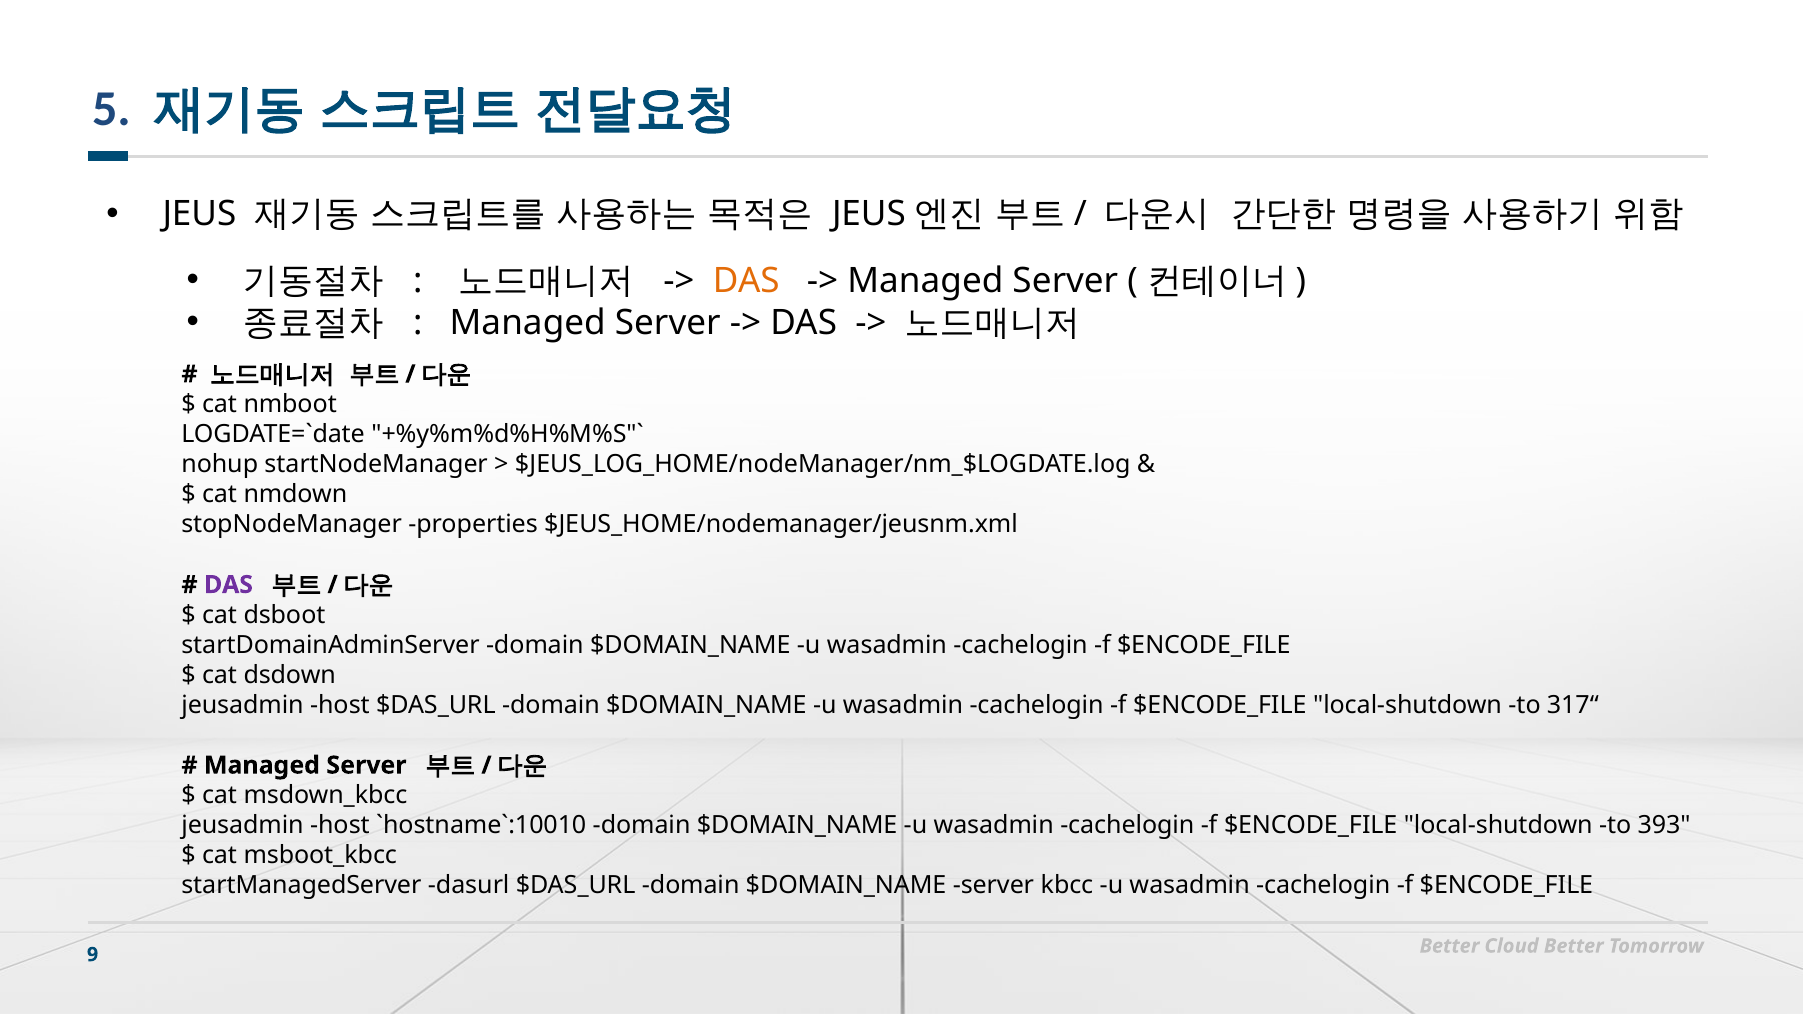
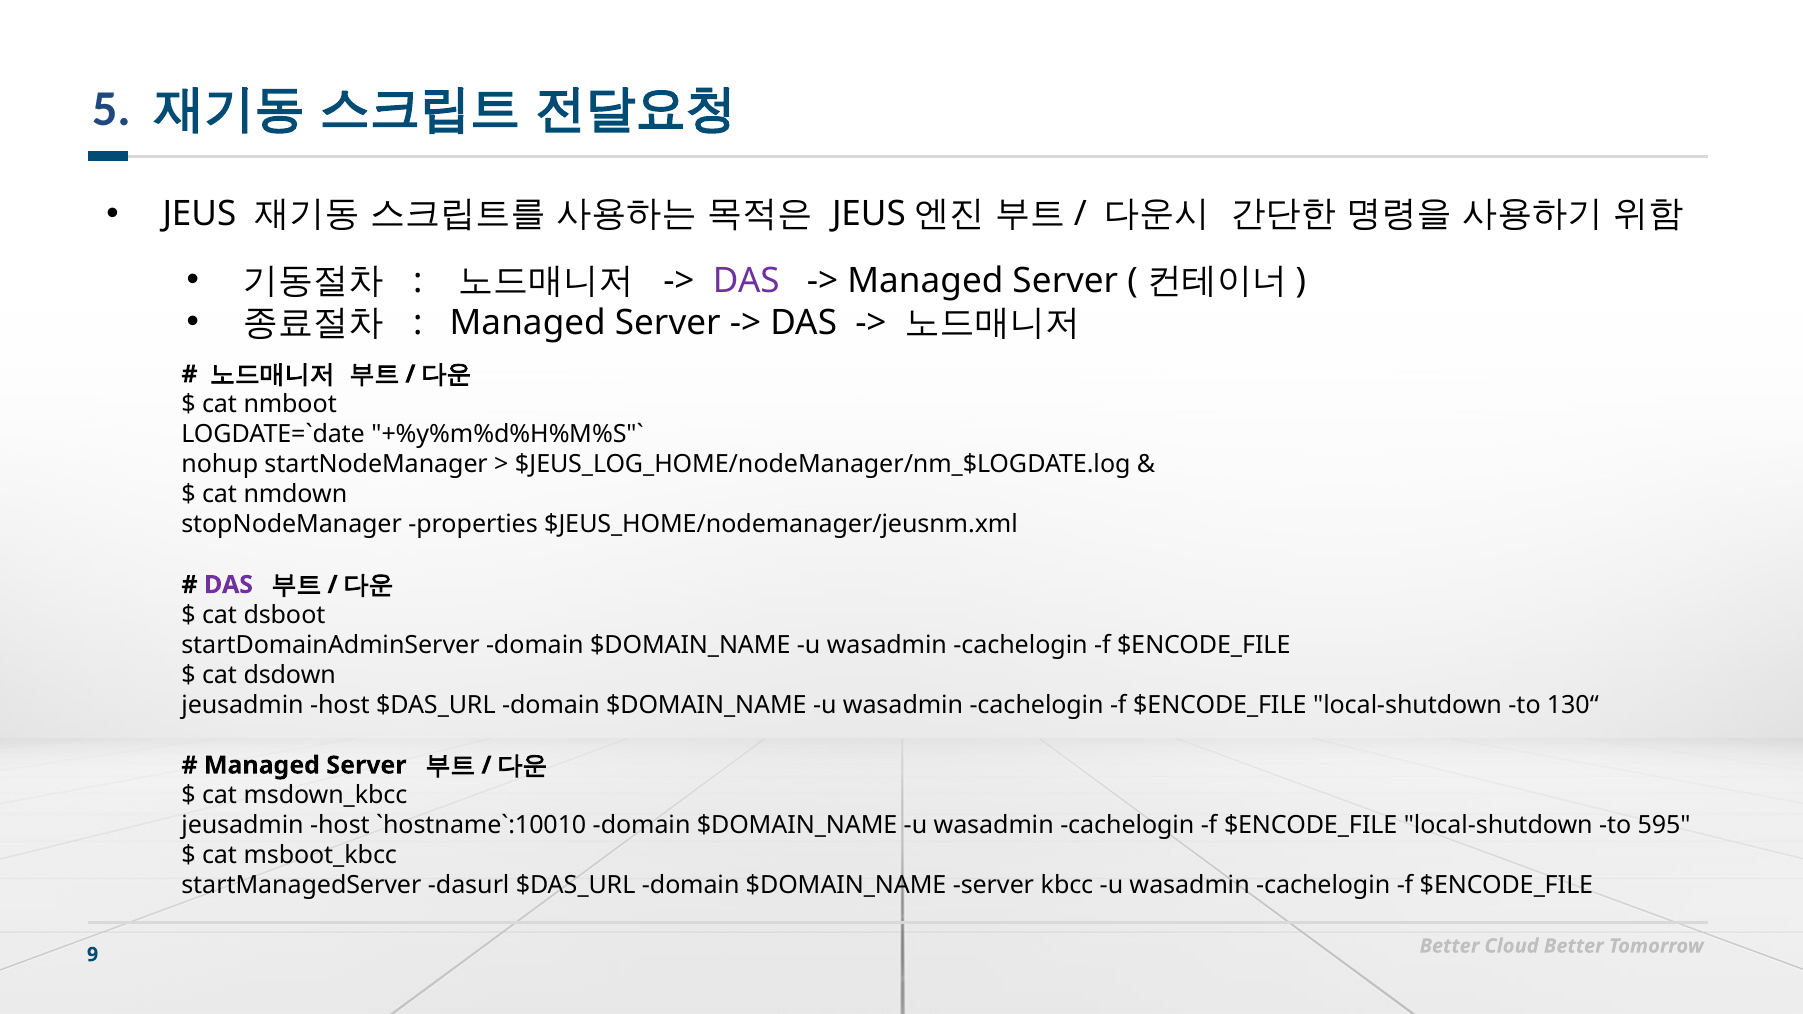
DAS at (746, 281) colour: orange -> purple
317“: 317“ -> 130“
393: 393 -> 595
